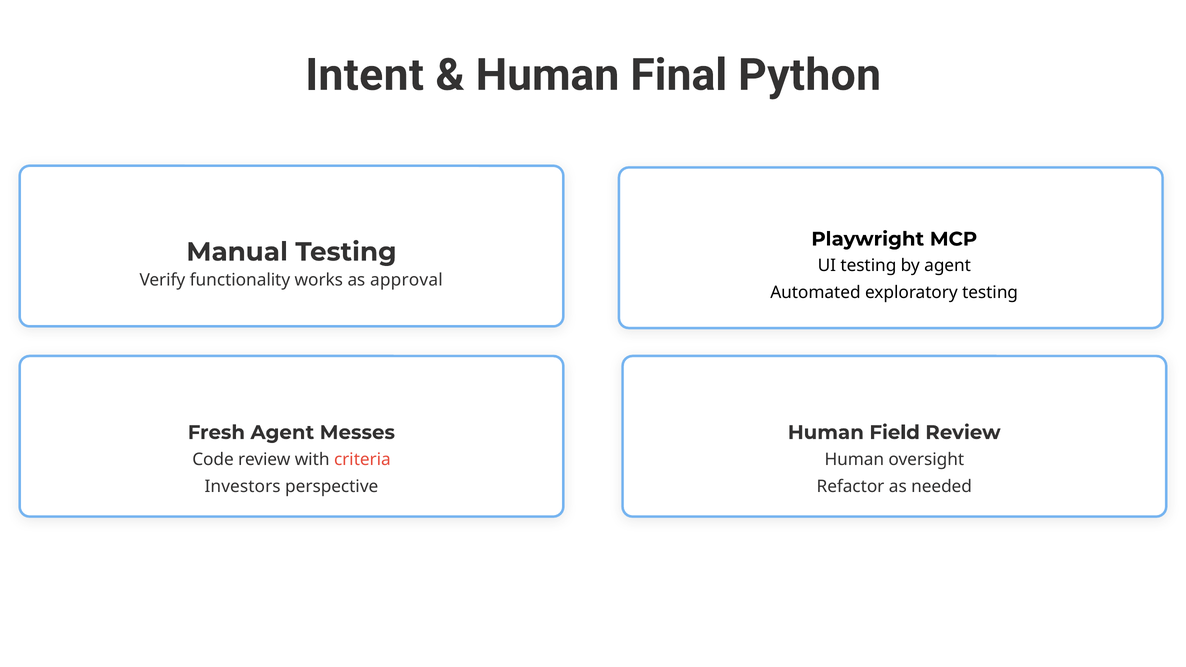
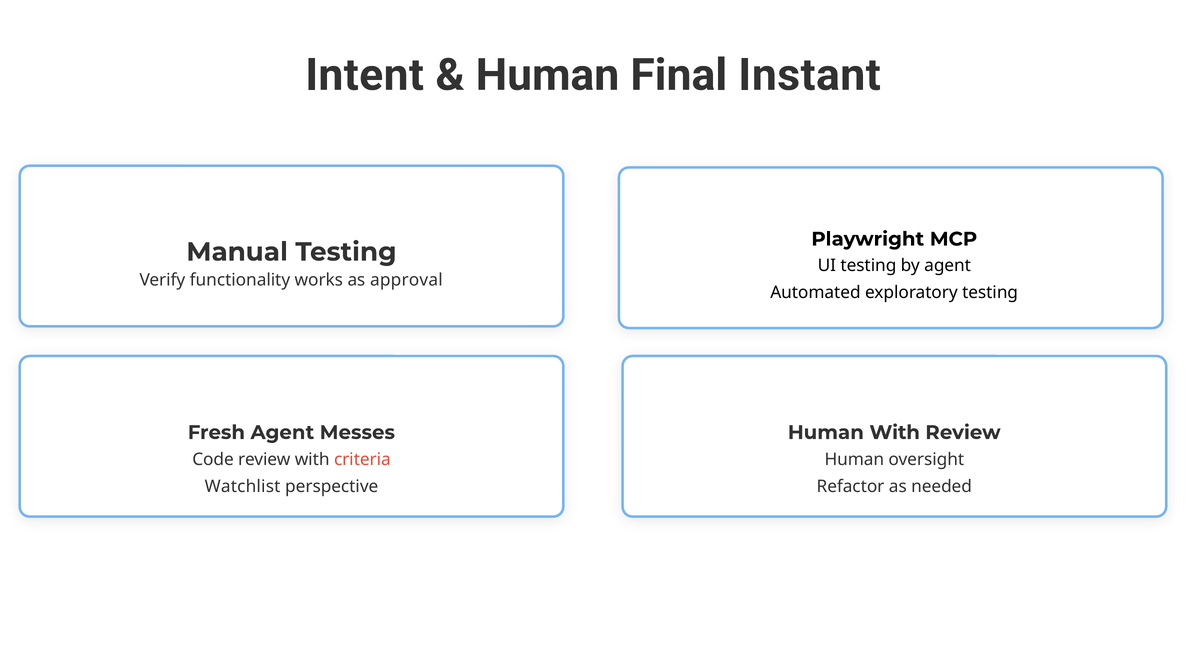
Python: Python -> Instant
Human Field: Field -> With
Investors: Investors -> Watchlist
